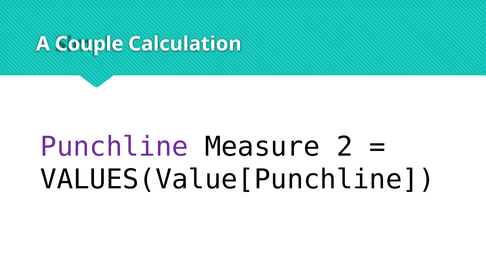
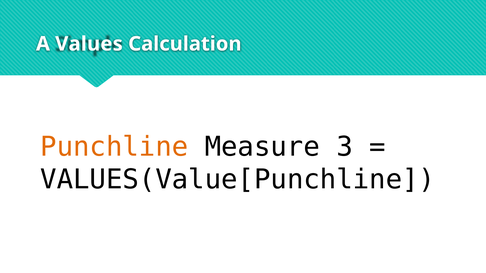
Couple: Couple -> Values
Punchline colour: purple -> orange
2: 2 -> 3
